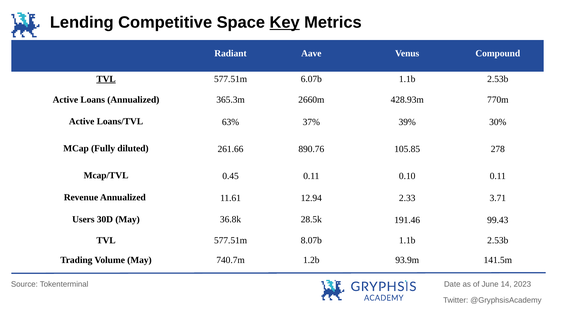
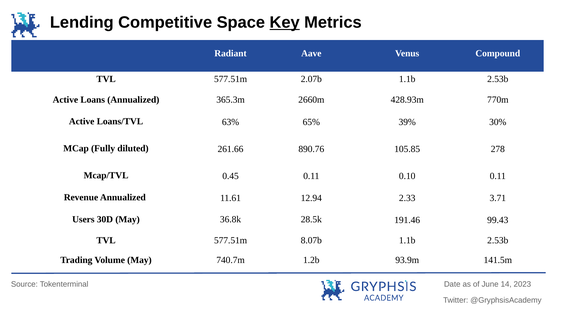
TVL at (106, 79) underline: present -> none
6.07b: 6.07b -> 2.07b
37%: 37% -> 65%
